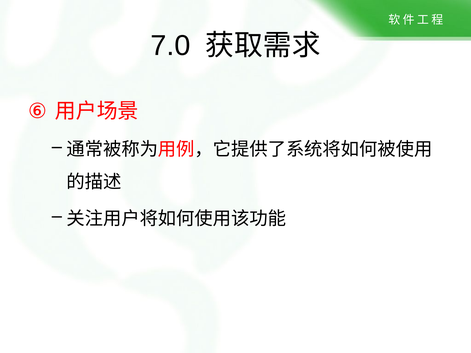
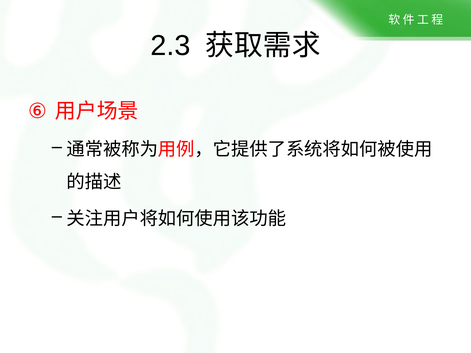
7.0: 7.0 -> 2.3
